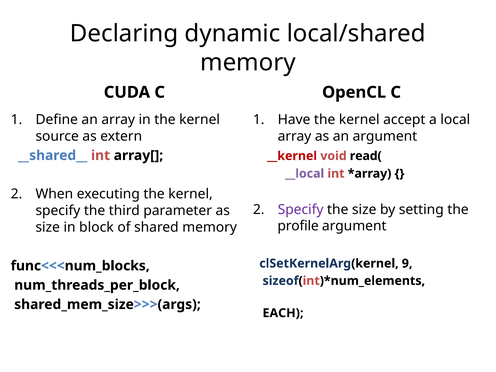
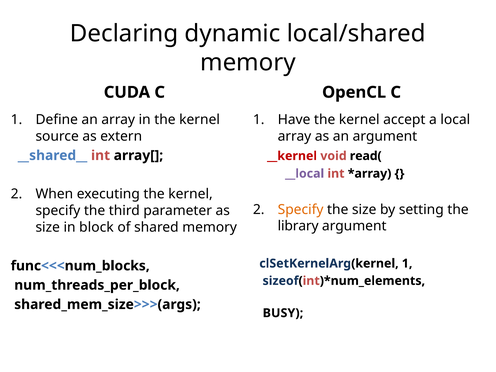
Specify at (301, 209) colour: purple -> orange
profile: profile -> library
clSetKernelArg(kernel 9: 9 -> 1
EACH: EACH -> BUSY
